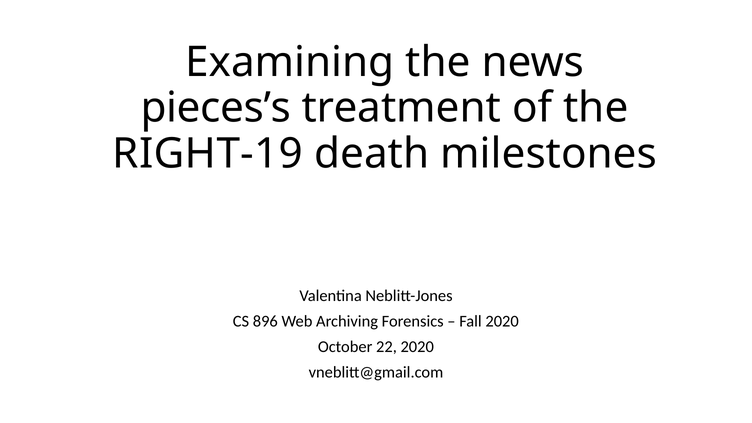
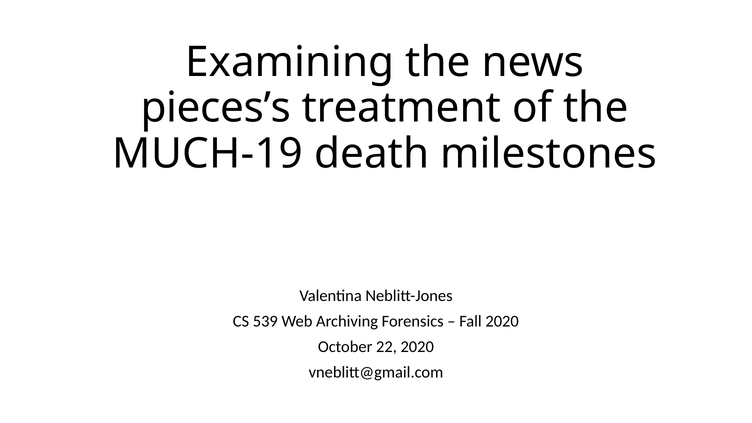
RIGHT-19: RIGHT-19 -> MUCH-19
896: 896 -> 539
